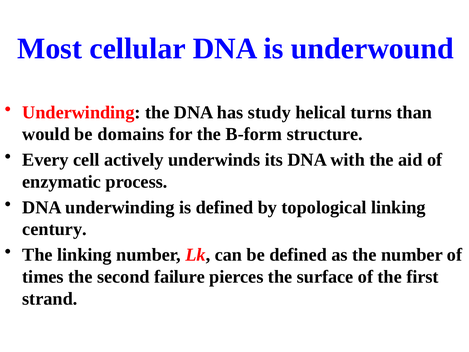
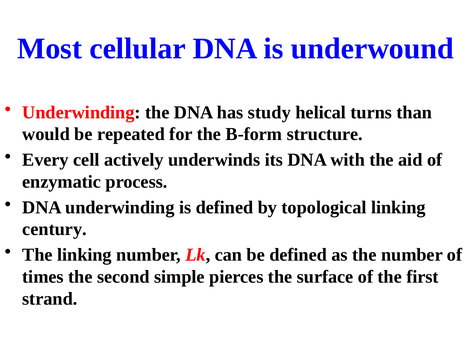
domains: domains -> repeated
failure: failure -> simple
